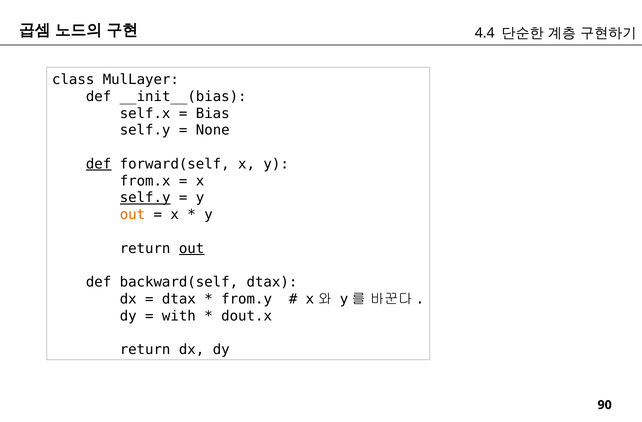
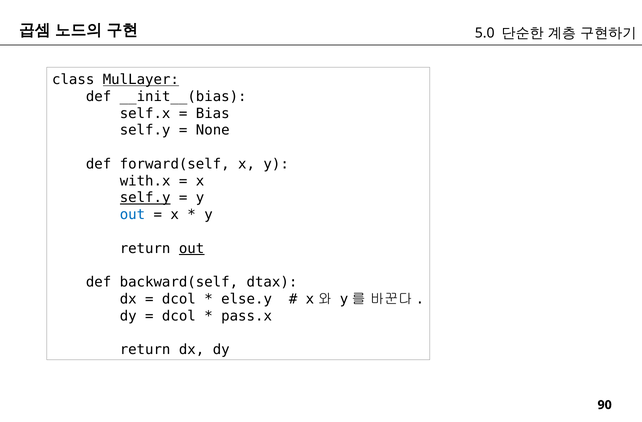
4.4: 4.4 -> 5.0
MulLayer underline: none -> present
def at (99, 164) underline: present -> none
from.x: from.x -> with.x
out at (132, 215) colour: orange -> blue
dtax at (179, 299): dtax -> dcol
from.y: from.y -> else.y
with at (179, 316): with -> dcol
dout.x: dout.x -> pass.x
